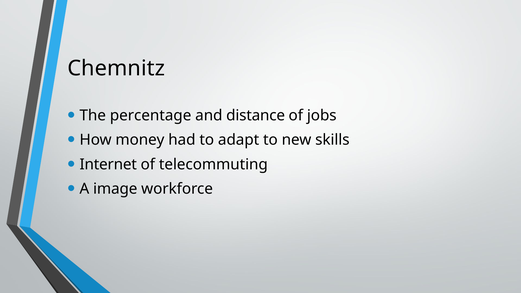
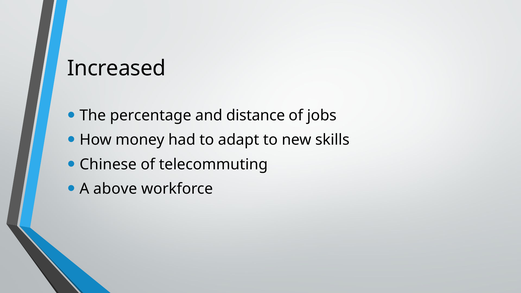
Chemnitz: Chemnitz -> Increased
Internet: Internet -> Chinese
image: image -> above
